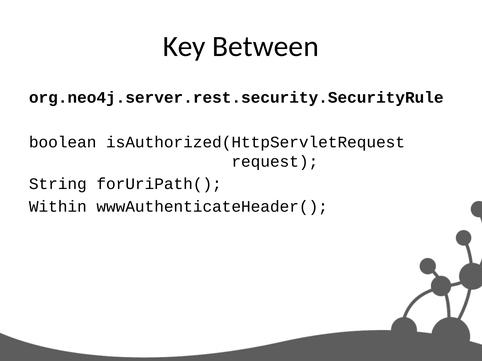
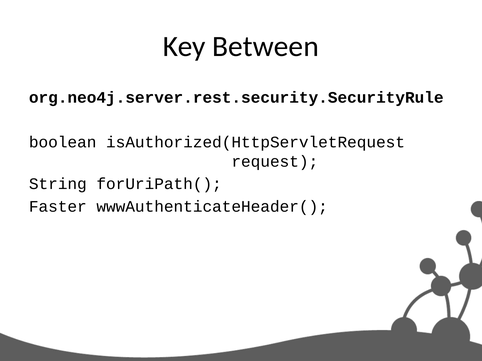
Within: Within -> Faster
